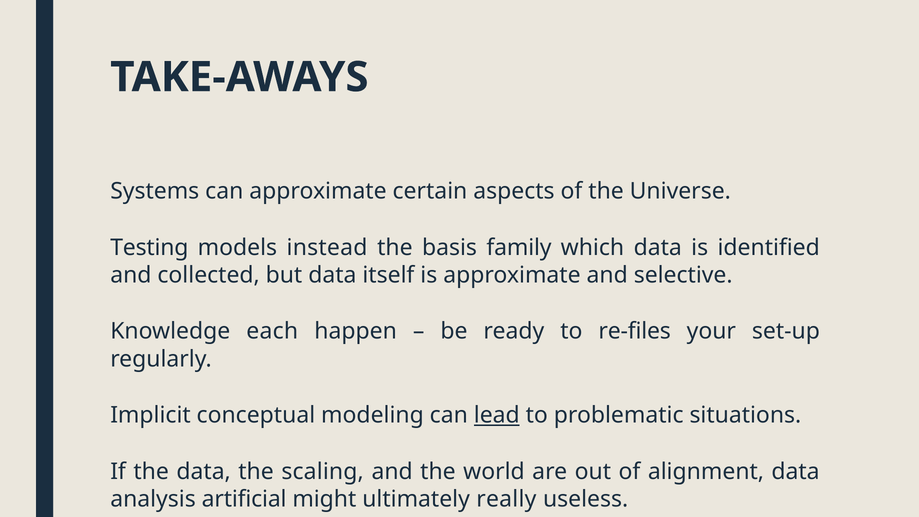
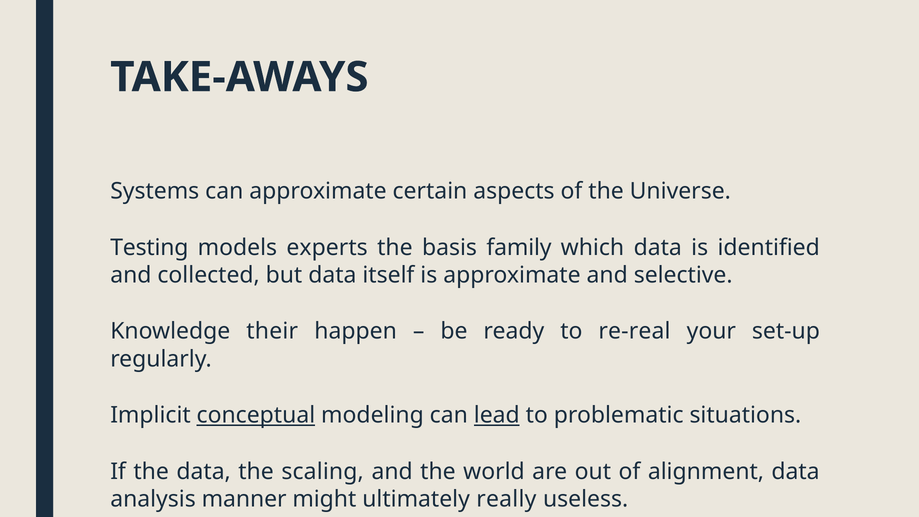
instead: instead -> experts
each: each -> their
re-files: re-files -> re-real
conceptual underline: none -> present
artificial: artificial -> manner
